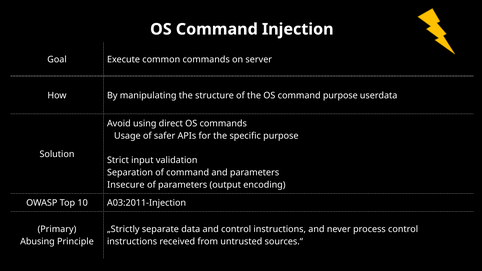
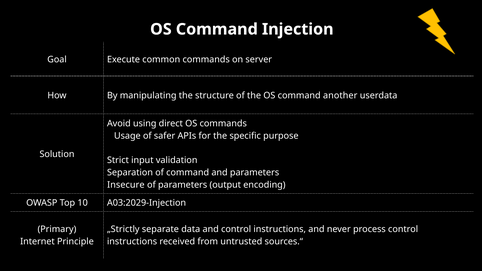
command purpose: purpose -> another
A03:2011-Injection: A03:2011-Injection -> A03:2029-Injection
Abusing: Abusing -> Internet
